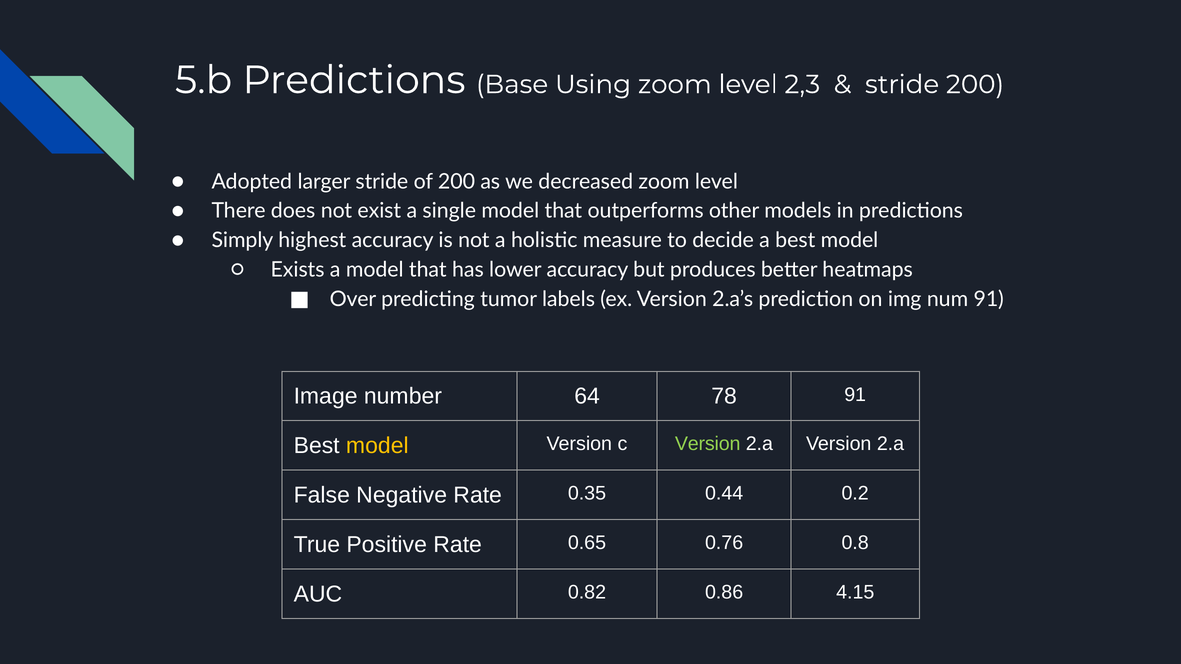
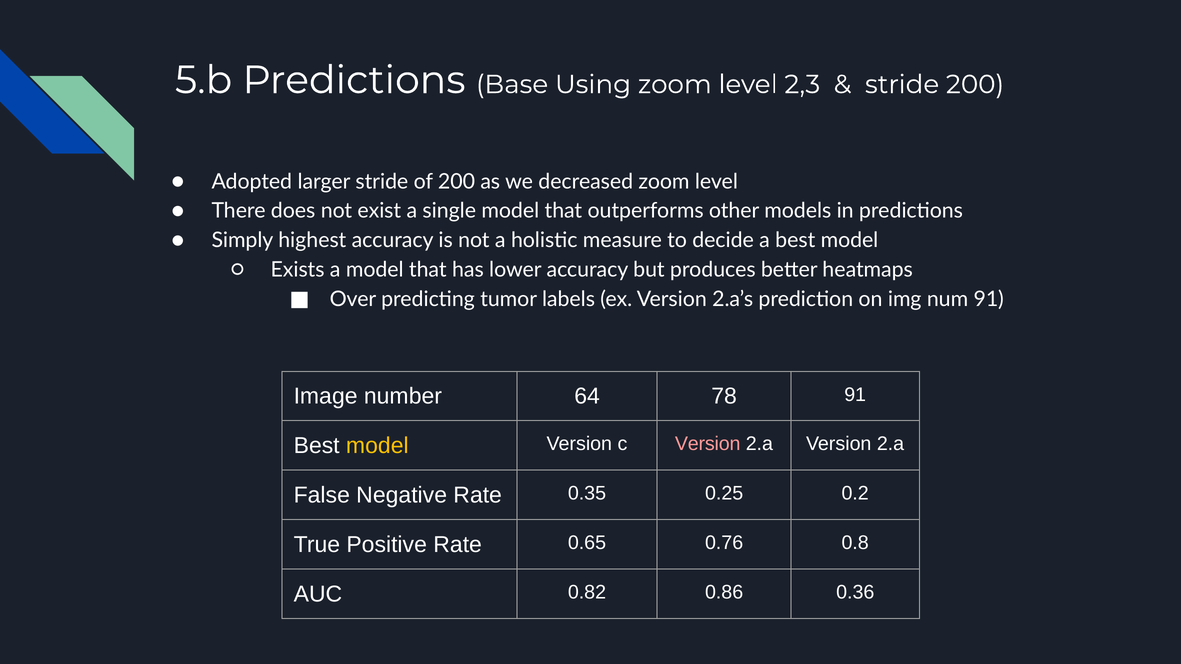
Version at (708, 444) colour: light green -> pink
0.44: 0.44 -> 0.25
4.15: 4.15 -> 0.36
